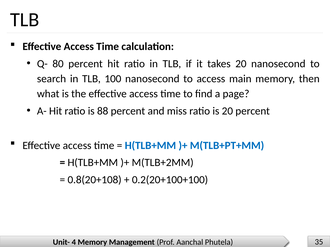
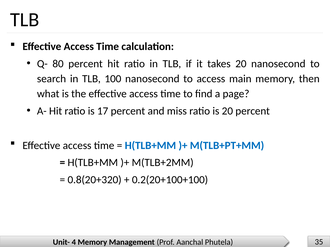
88: 88 -> 17
0.8(20+108: 0.8(20+108 -> 0.8(20+320
